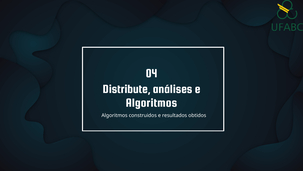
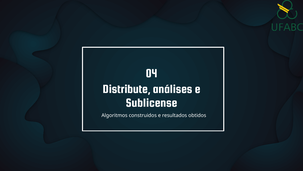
Algoritmos at (151, 102): Algoritmos -> Sublicense
